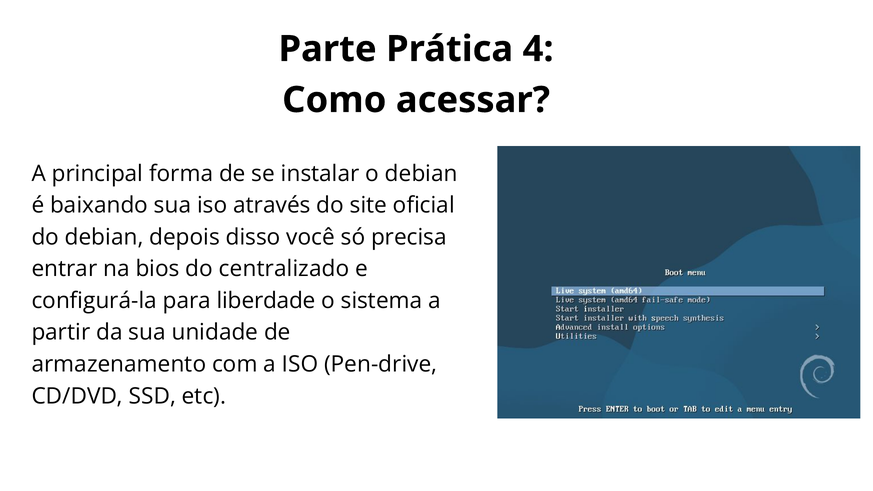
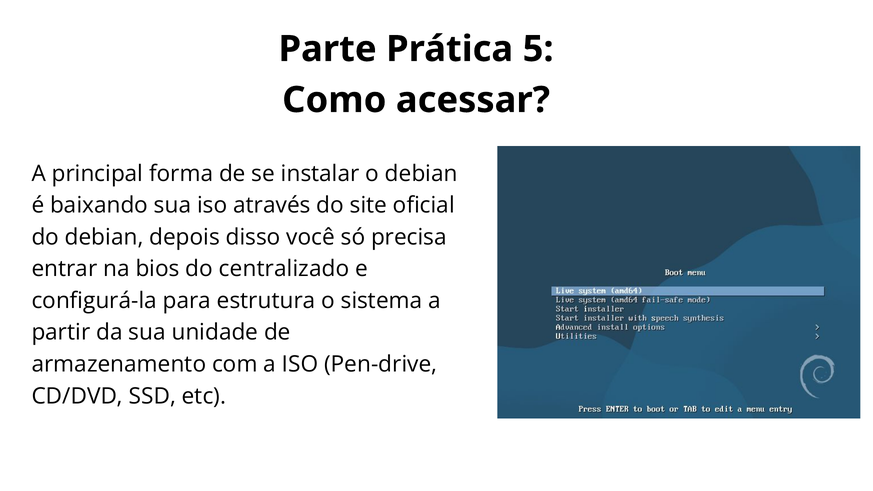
4: 4 -> 5
liberdade: liberdade -> estrutura
